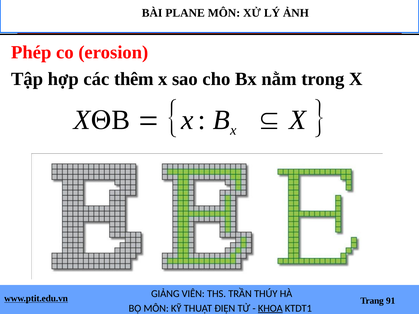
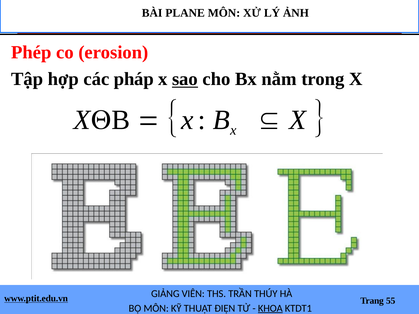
thêm: thêm -> pháp
sao underline: none -> present
91: 91 -> 55
